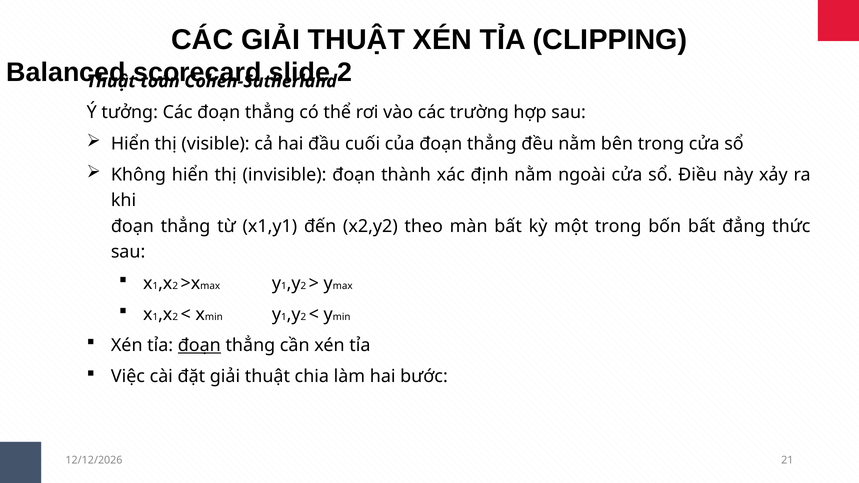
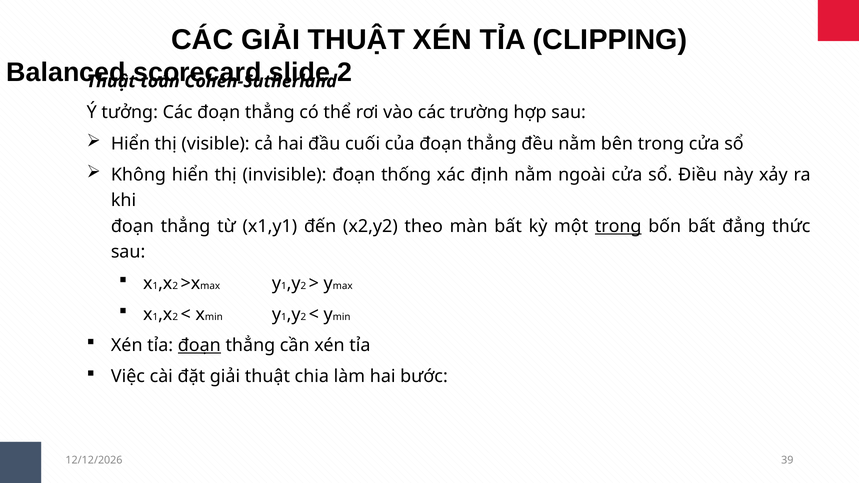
thành: thành -> thống
trong at (618, 226) underline: none -> present
21: 21 -> 39
